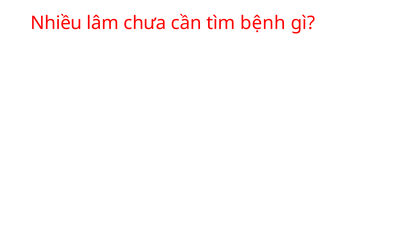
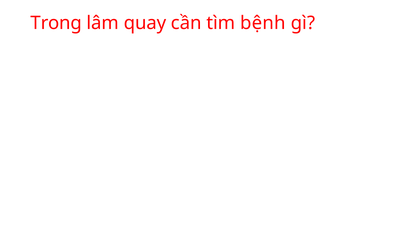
Nhiều: Nhiều -> Trong
chưa: chưa -> quay
